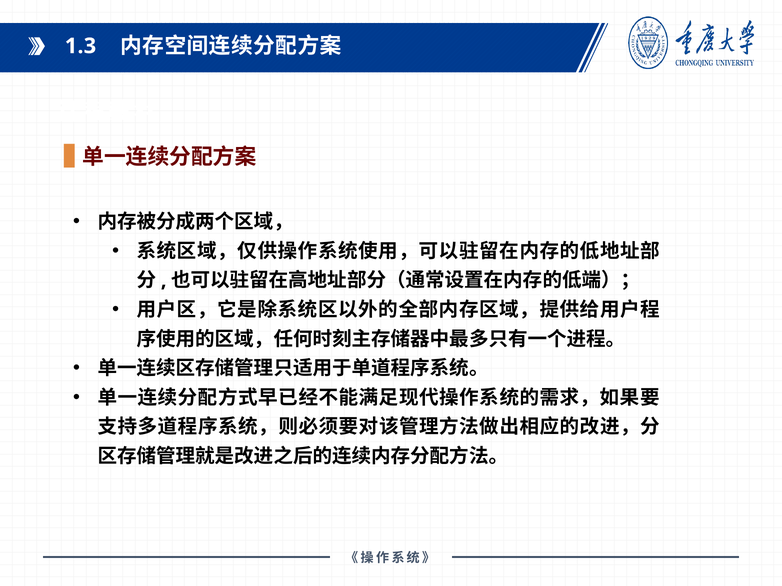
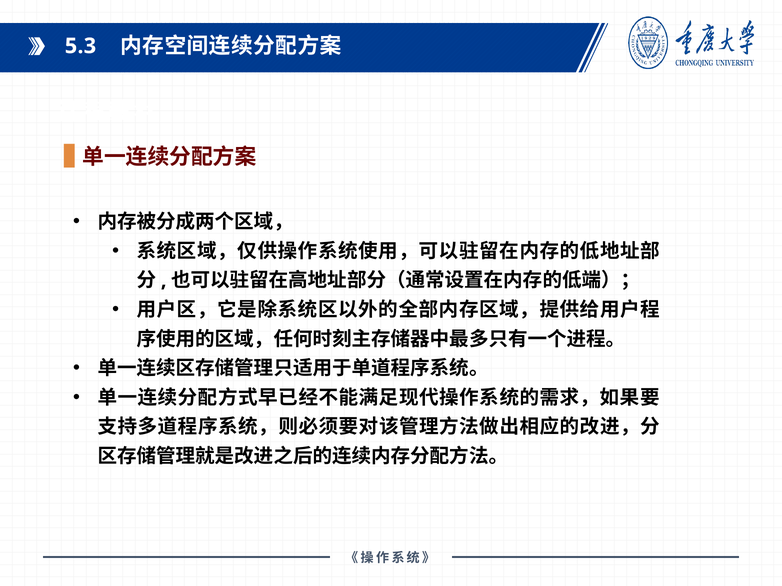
1.3: 1.3 -> 5.3
